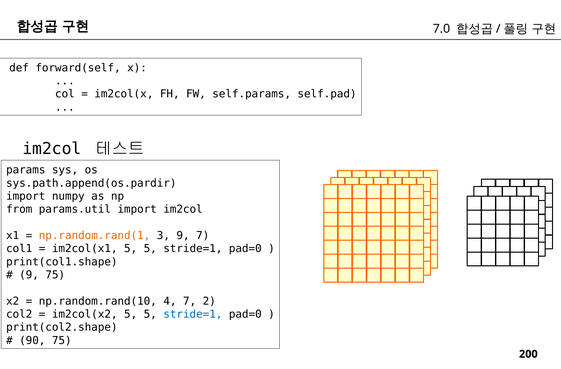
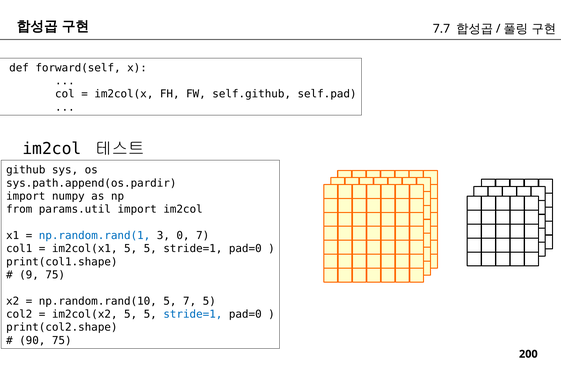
7.0: 7.0 -> 7.7
self.params: self.params -> self.github
params: params -> github
np.random.rand(1 colour: orange -> blue
3 9: 9 -> 0
np.random.rand(10 4: 4 -> 5
7 2: 2 -> 5
